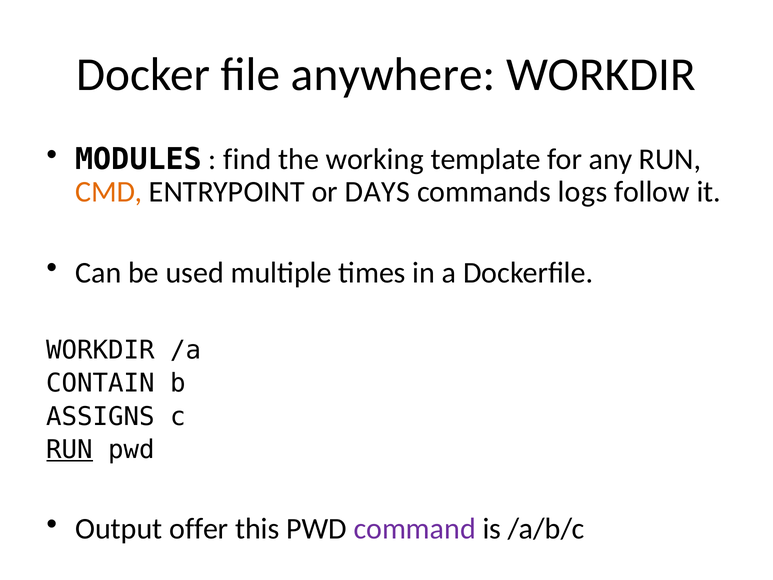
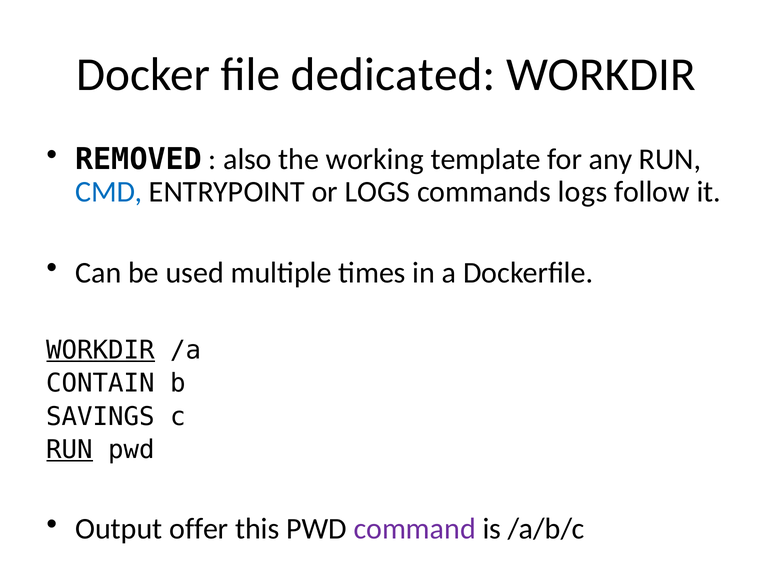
anywhere: anywhere -> dedicated
MODULES: MODULES -> REMOVED
find: find -> also
CMD colour: orange -> blue
or DAYS: DAYS -> LOGS
WORKDIR at (101, 350) underline: none -> present
ASSIGNS: ASSIGNS -> SAVINGS
